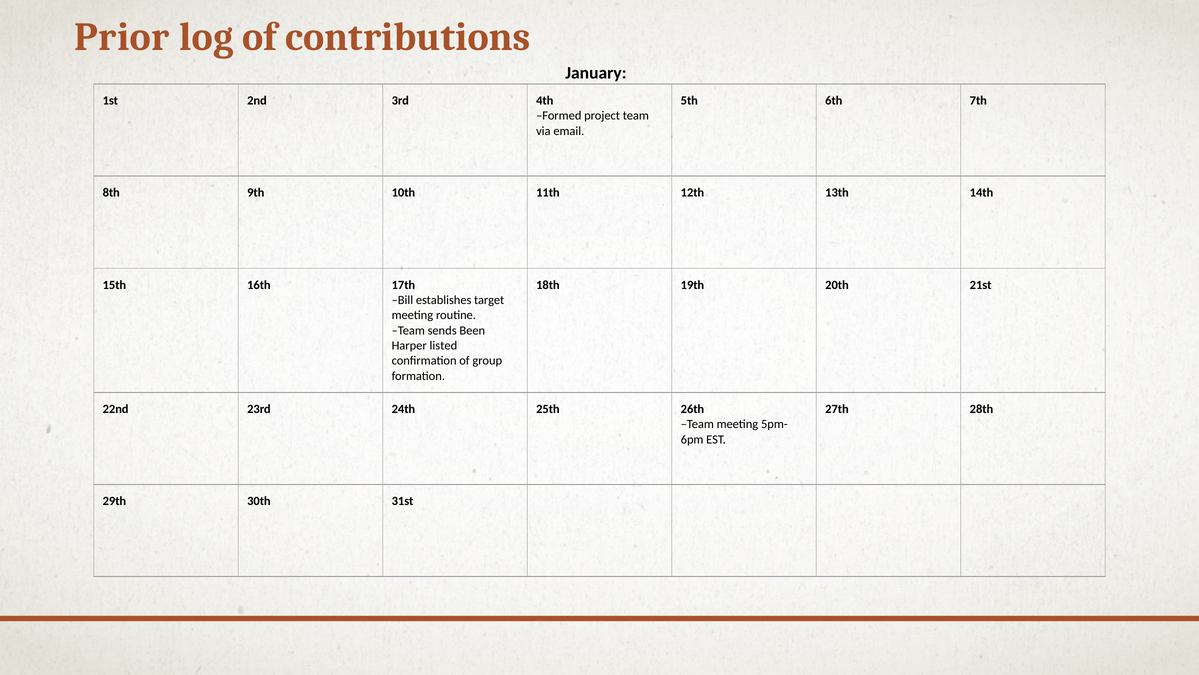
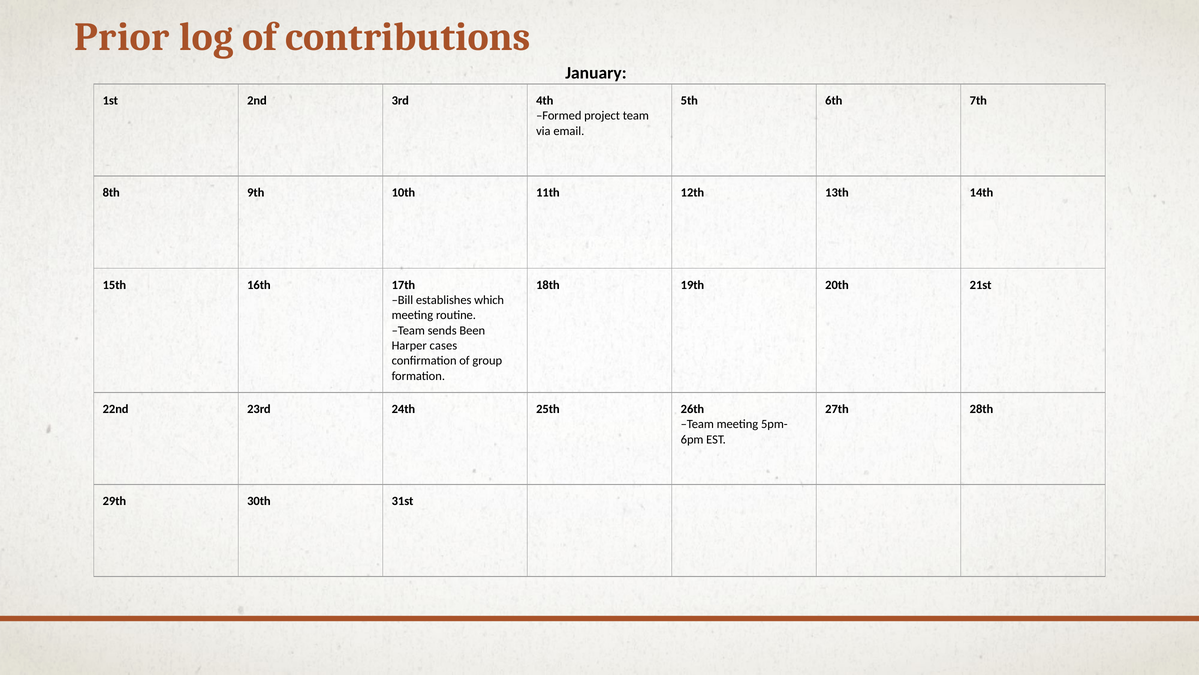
target: target -> which
listed: listed -> cases
